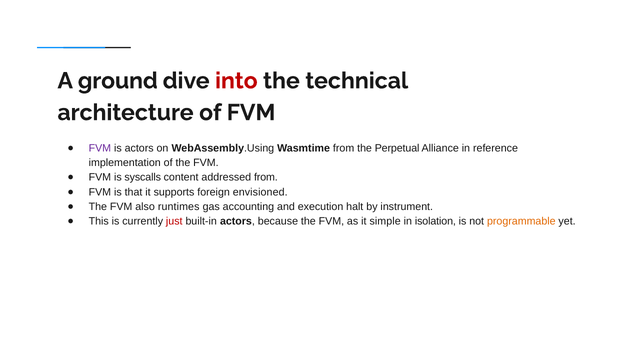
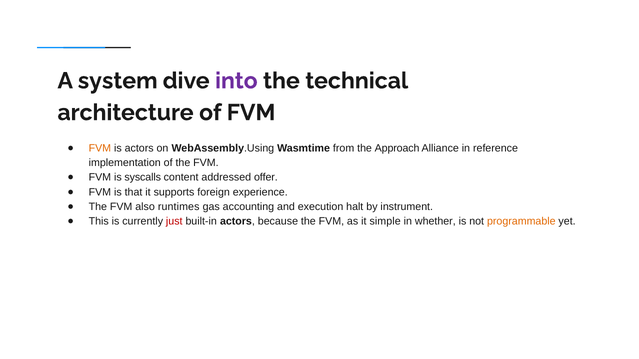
ground: ground -> system
into colour: red -> purple
FVM at (100, 148) colour: purple -> orange
Perpetual: Perpetual -> Approach
addressed from: from -> offer
envisioned: envisioned -> experience
isolation: isolation -> whether
